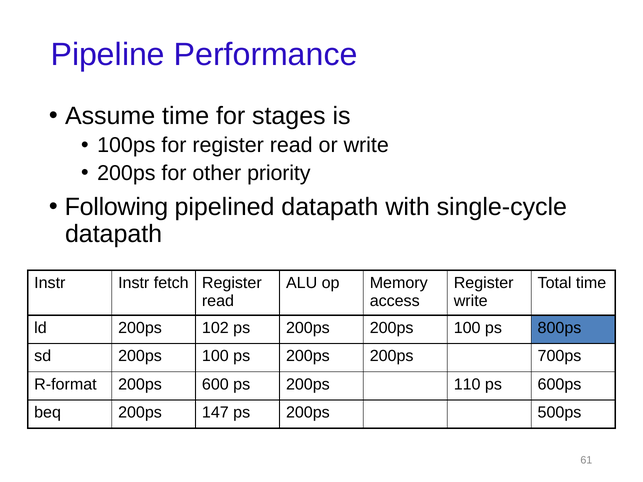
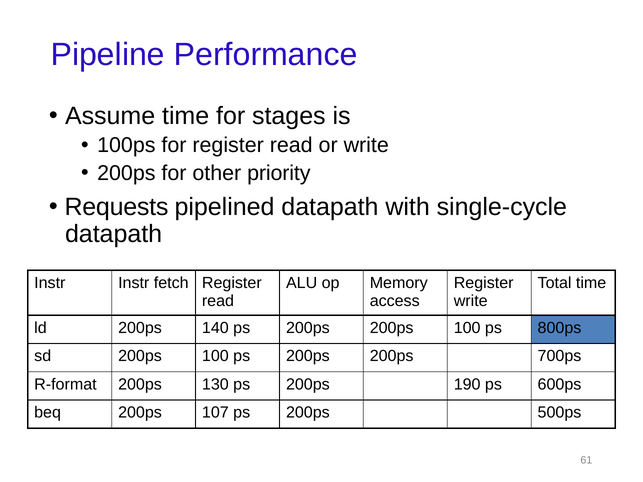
Following: Following -> Requests
102: 102 -> 140
600: 600 -> 130
110: 110 -> 190
147: 147 -> 107
